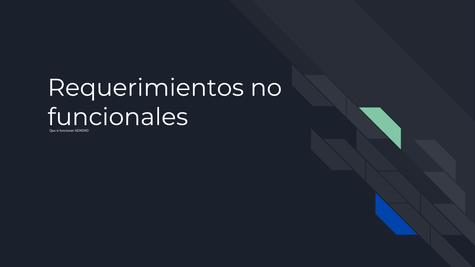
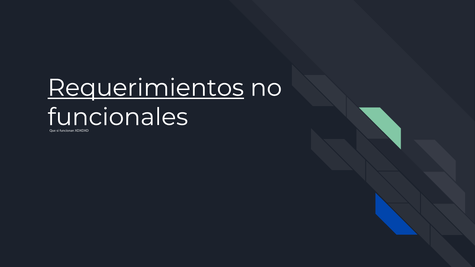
Requerimientos underline: none -> present
